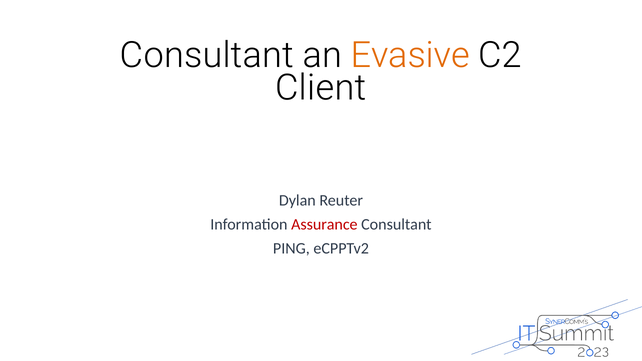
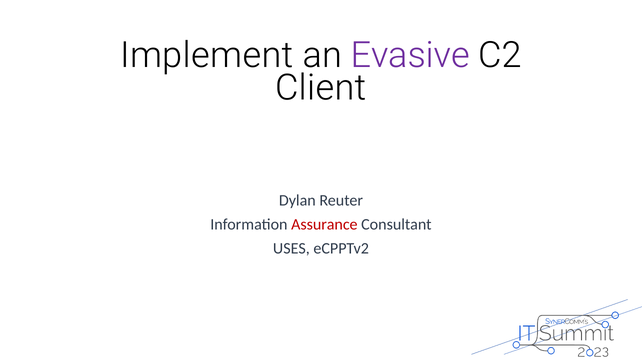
Consultant at (207, 55): Consultant -> Implement
Evasive colour: orange -> purple
PING: PING -> USES
